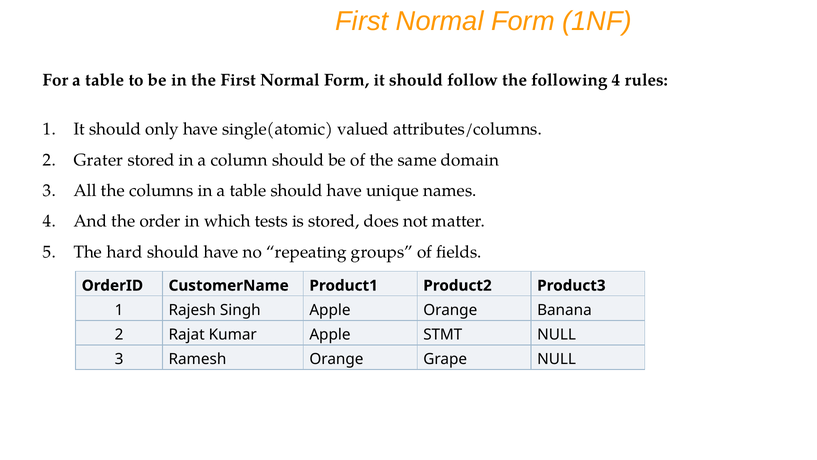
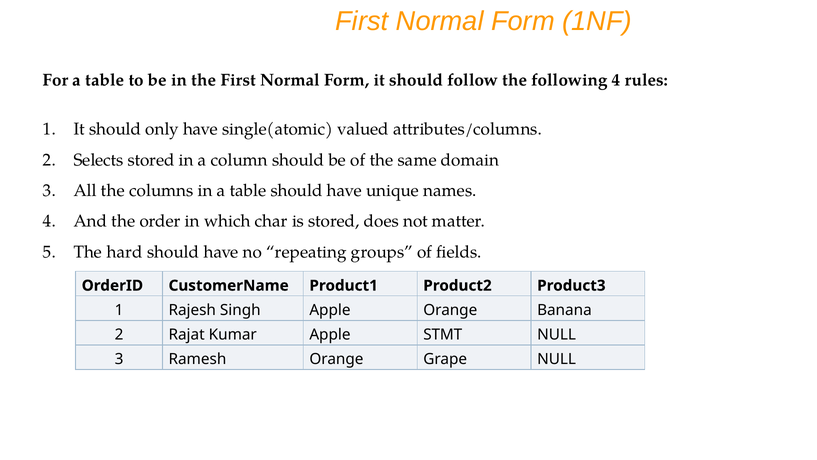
Grater: Grater -> Selects
tests: tests -> char
